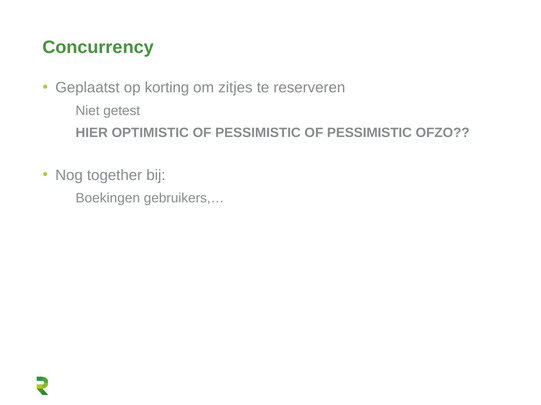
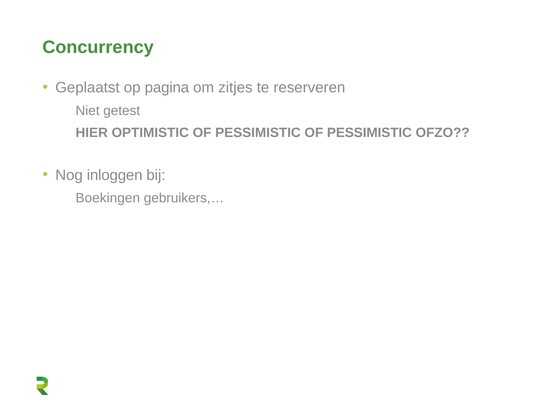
korting: korting -> pagina
together: together -> inloggen
